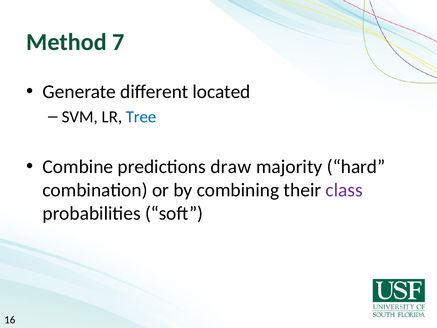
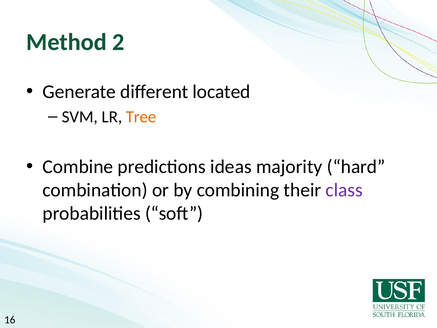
7: 7 -> 2
Tree colour: blue -> orange
draw: draw -> ideas
